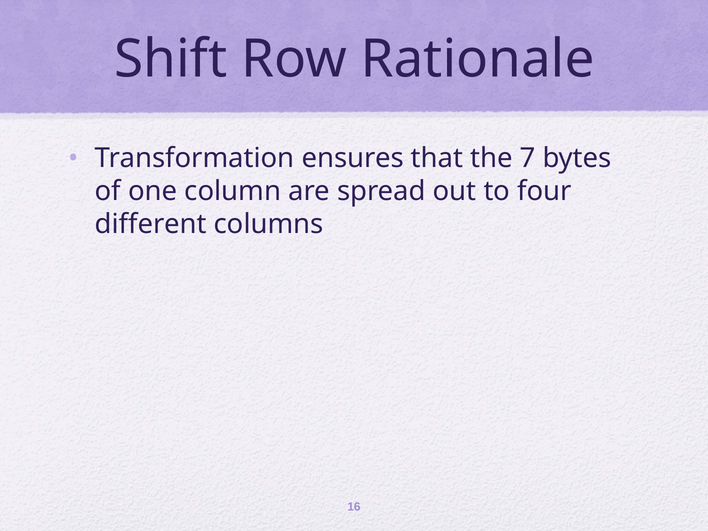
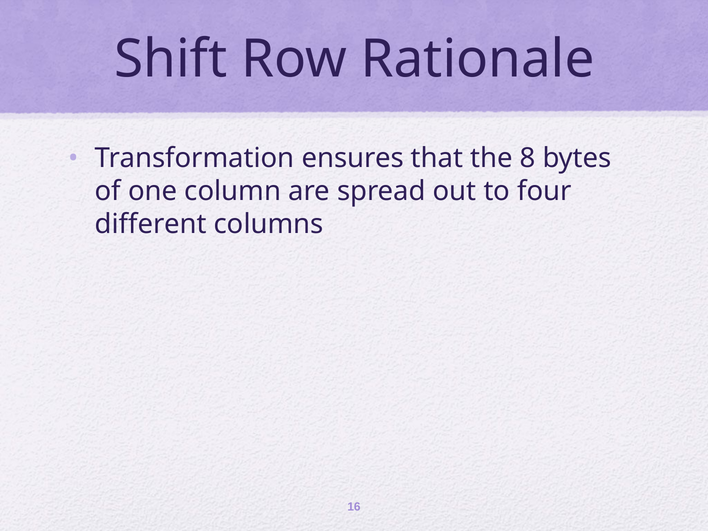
7: 7 -> 8
